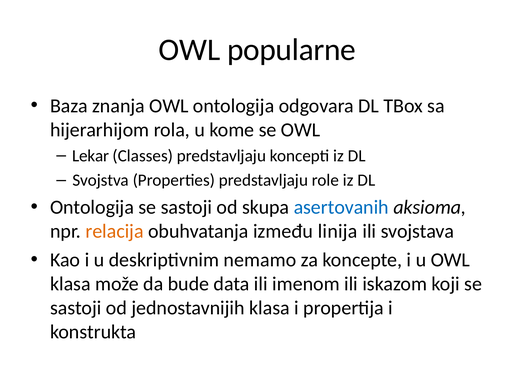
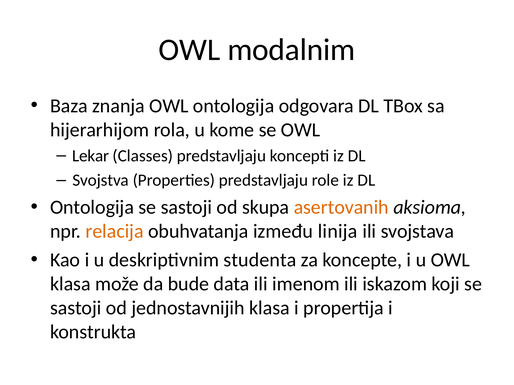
popularne: popularne -> modalnim
asertovanih colour: blue -> orange
nemamo: nemamo -> studenta
